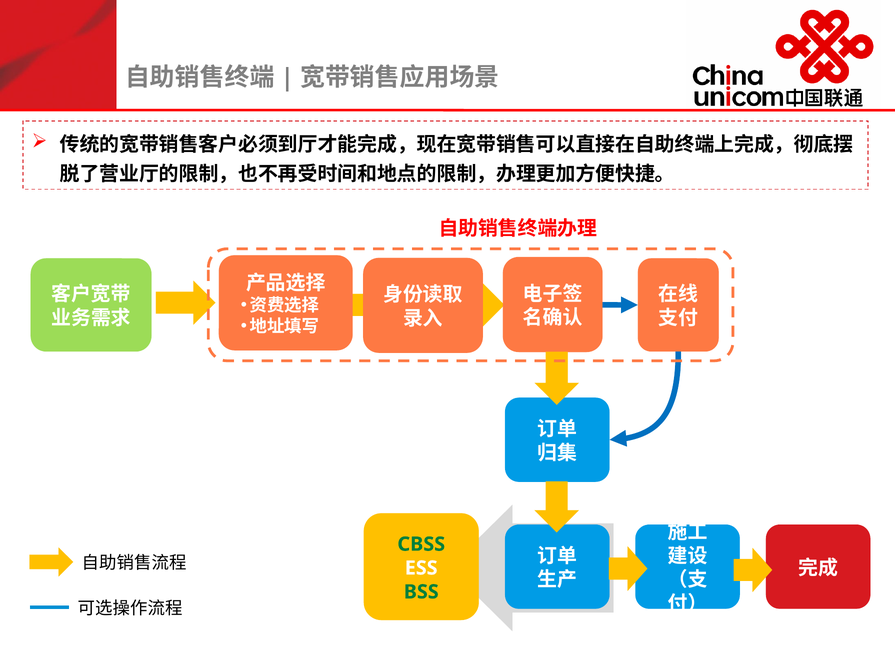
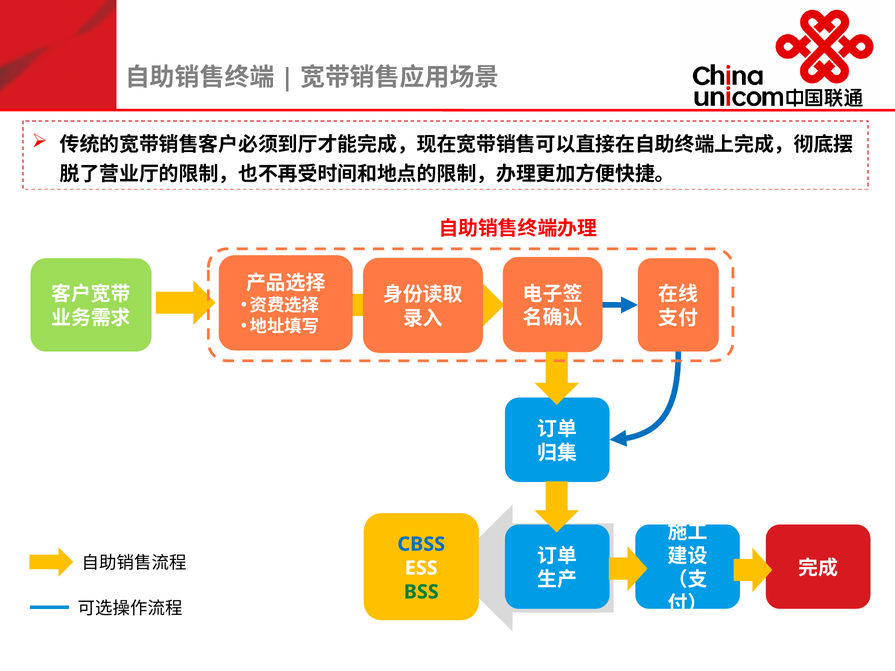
CBSS colour: green -> blue
